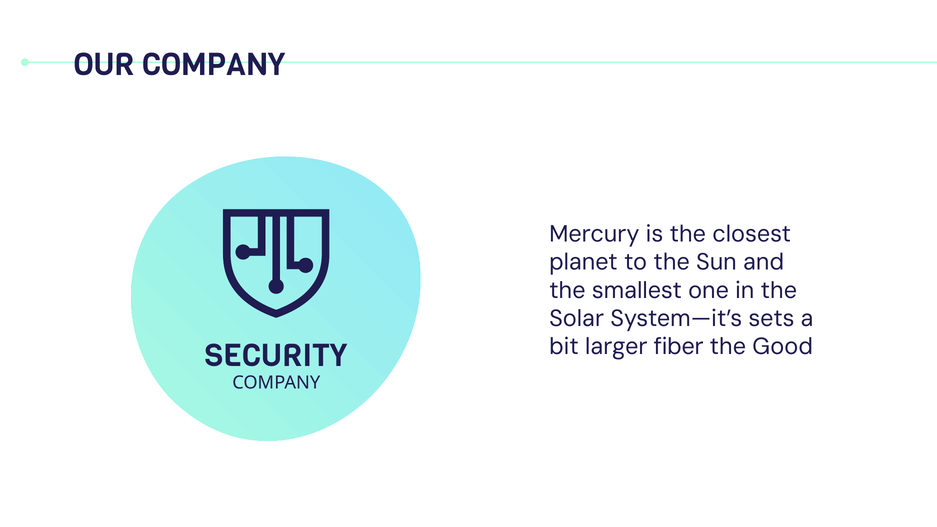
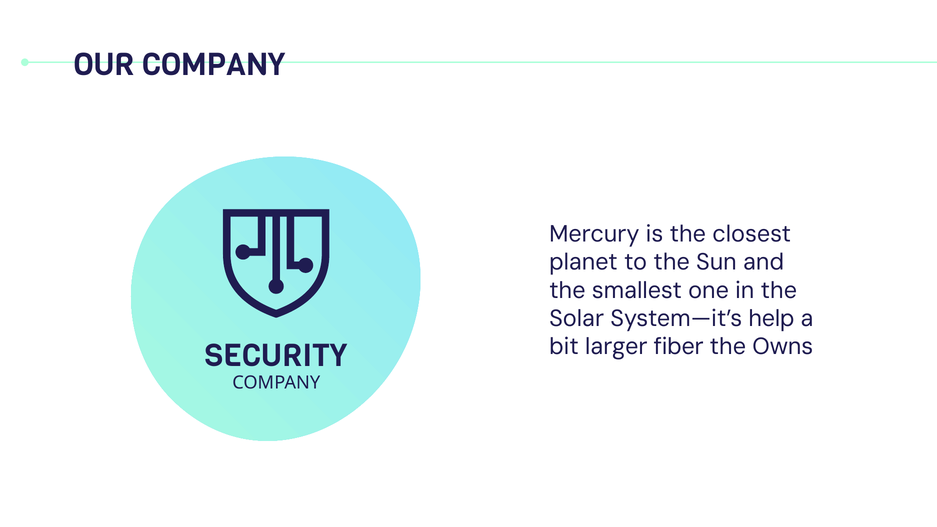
sets: sets -> help
Good: Good -> Owns
